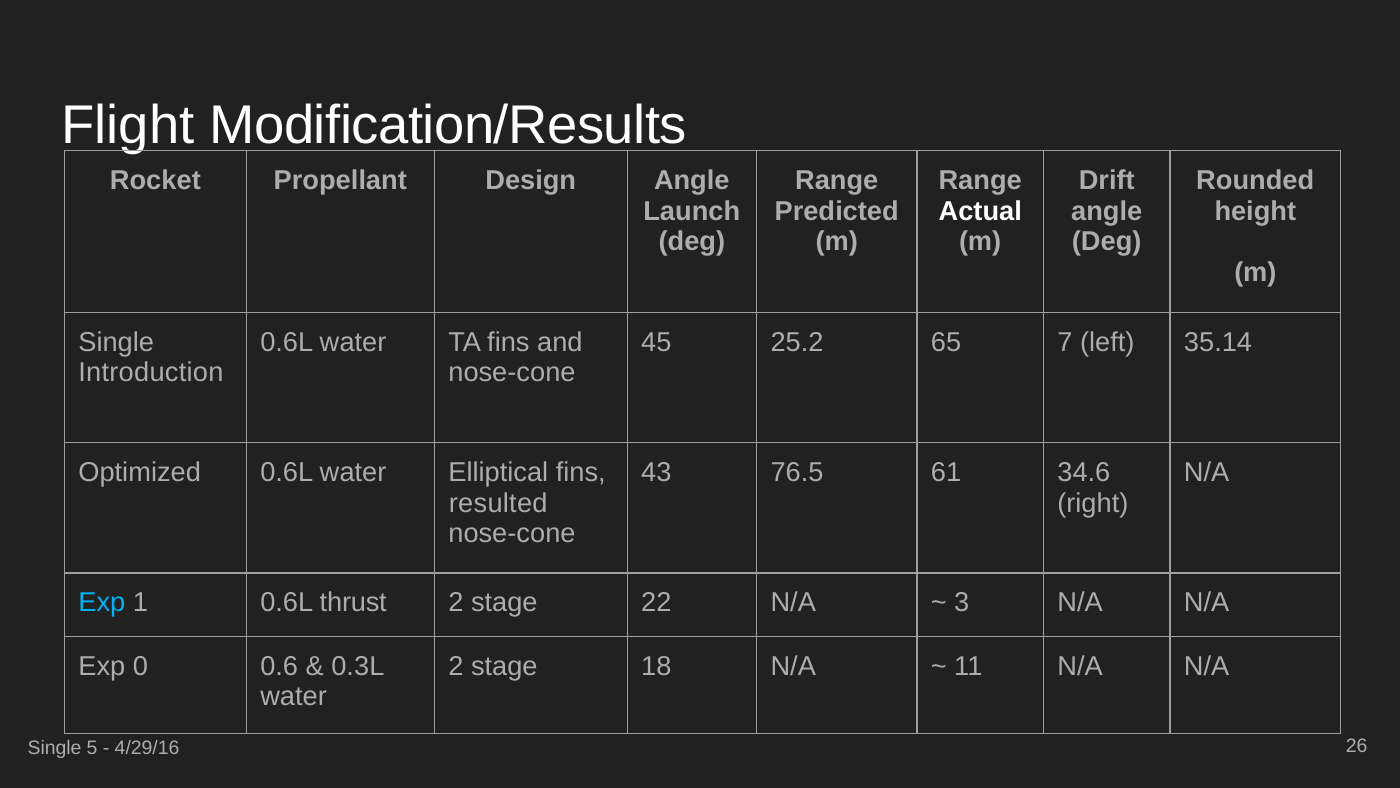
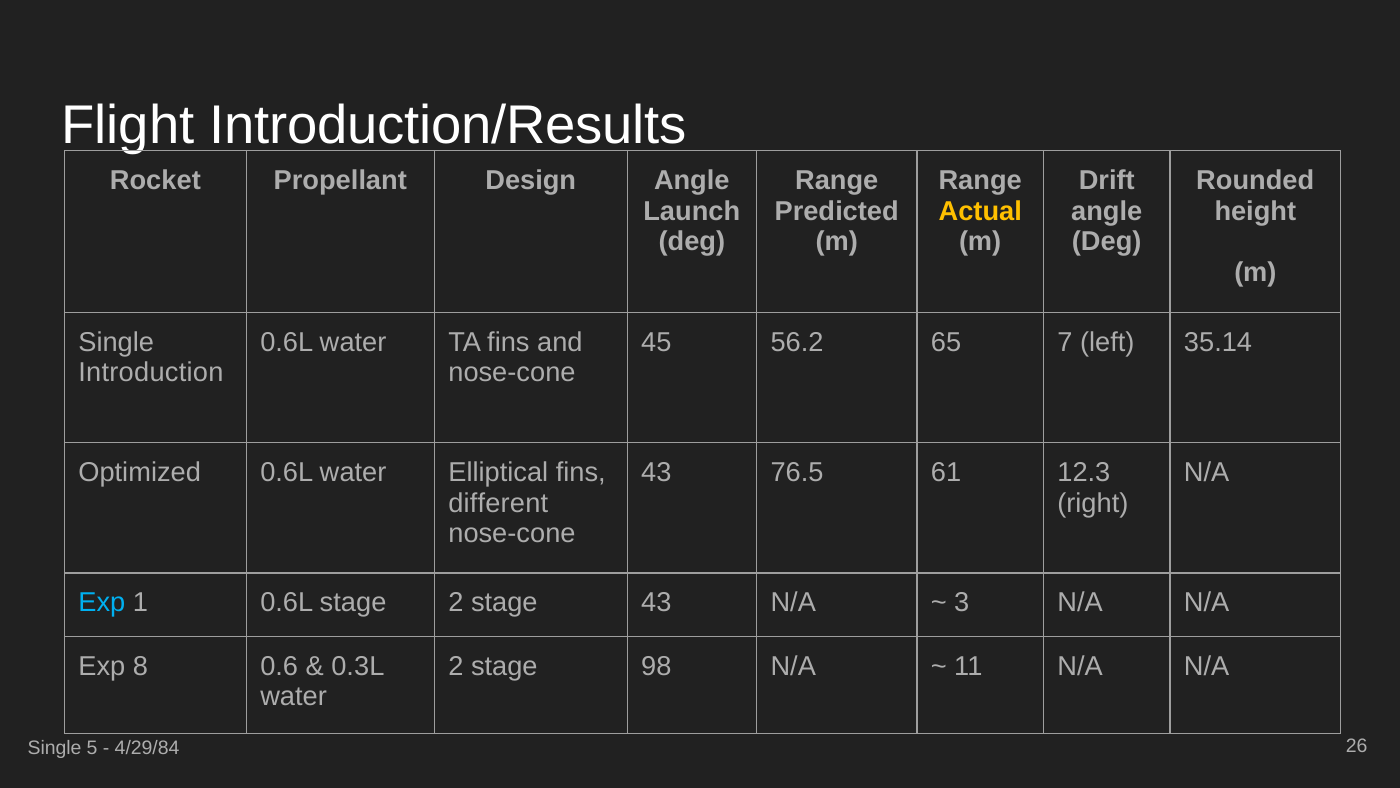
Modification/Results: Modification/Results -> Introduction/Results
Actual colour: white -> yellow
25.2: 25.2 -> 56.2
34.6: 34.6 -> 12.3
resulted: resulted -> different
0.6L thrust: thrust -> stage
stage 22: 22 -> 43
0: 0 -> 8
18: 18 -> 98
4/29/16: 4/29/16 -> 4/29/84
